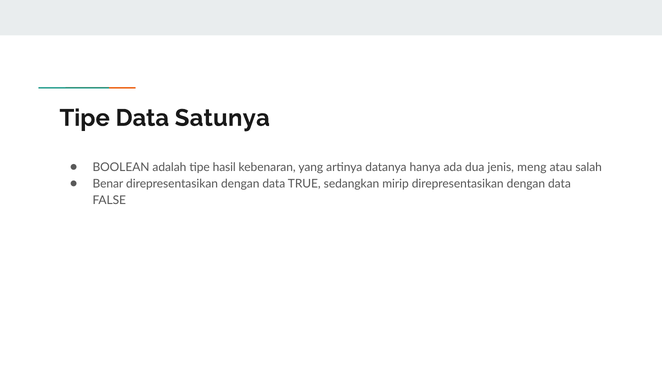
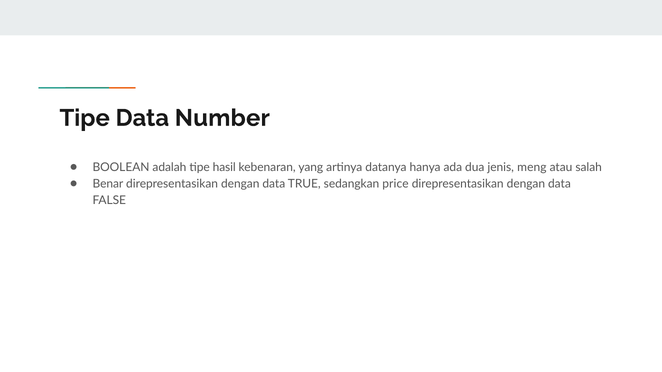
Satunya: Satunya -> Number
mirip: mirip -> price
